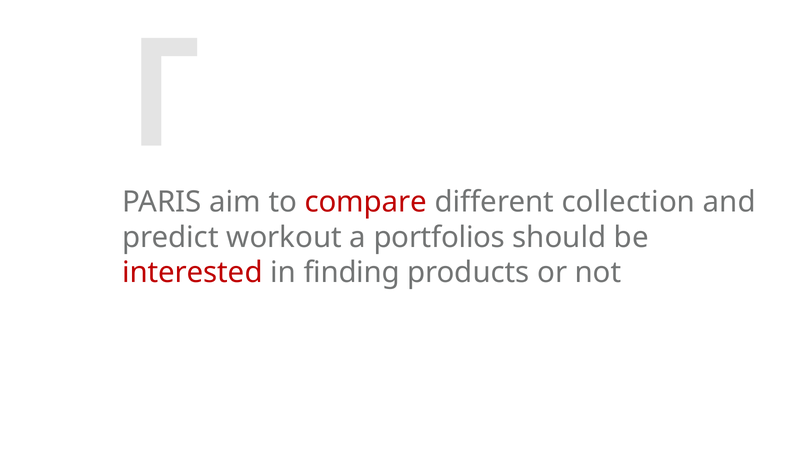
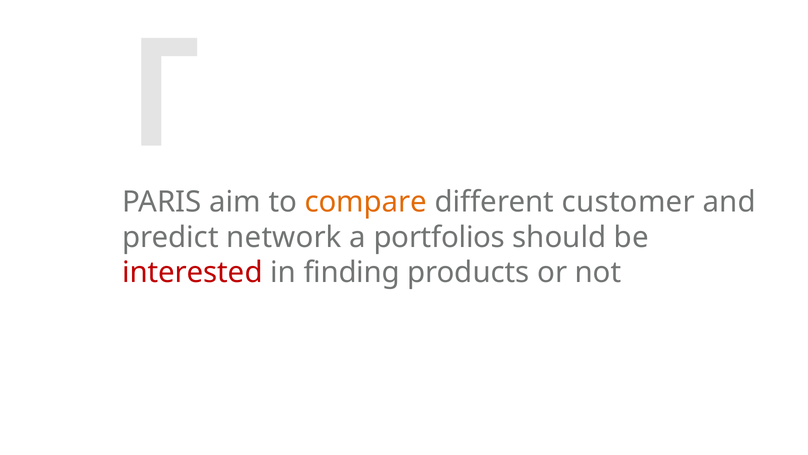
compare colour: red -> orange
collection: collection -> customer
workout: workout -> network
